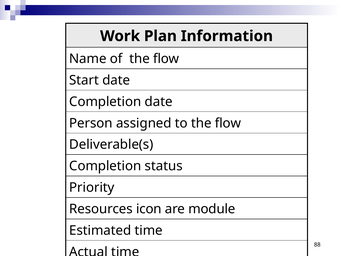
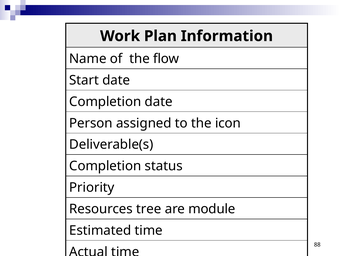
to the flow: flow -> icon
icon: icon -> tree
